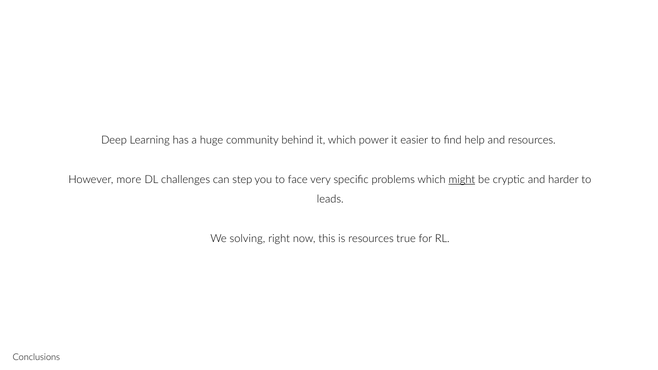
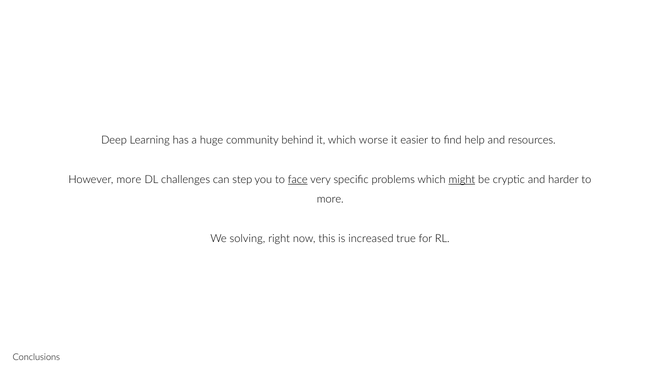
power: power -> worse
face underline: none -> present
leads at (330, 199): leads -> more
is resources: resources -> increased
